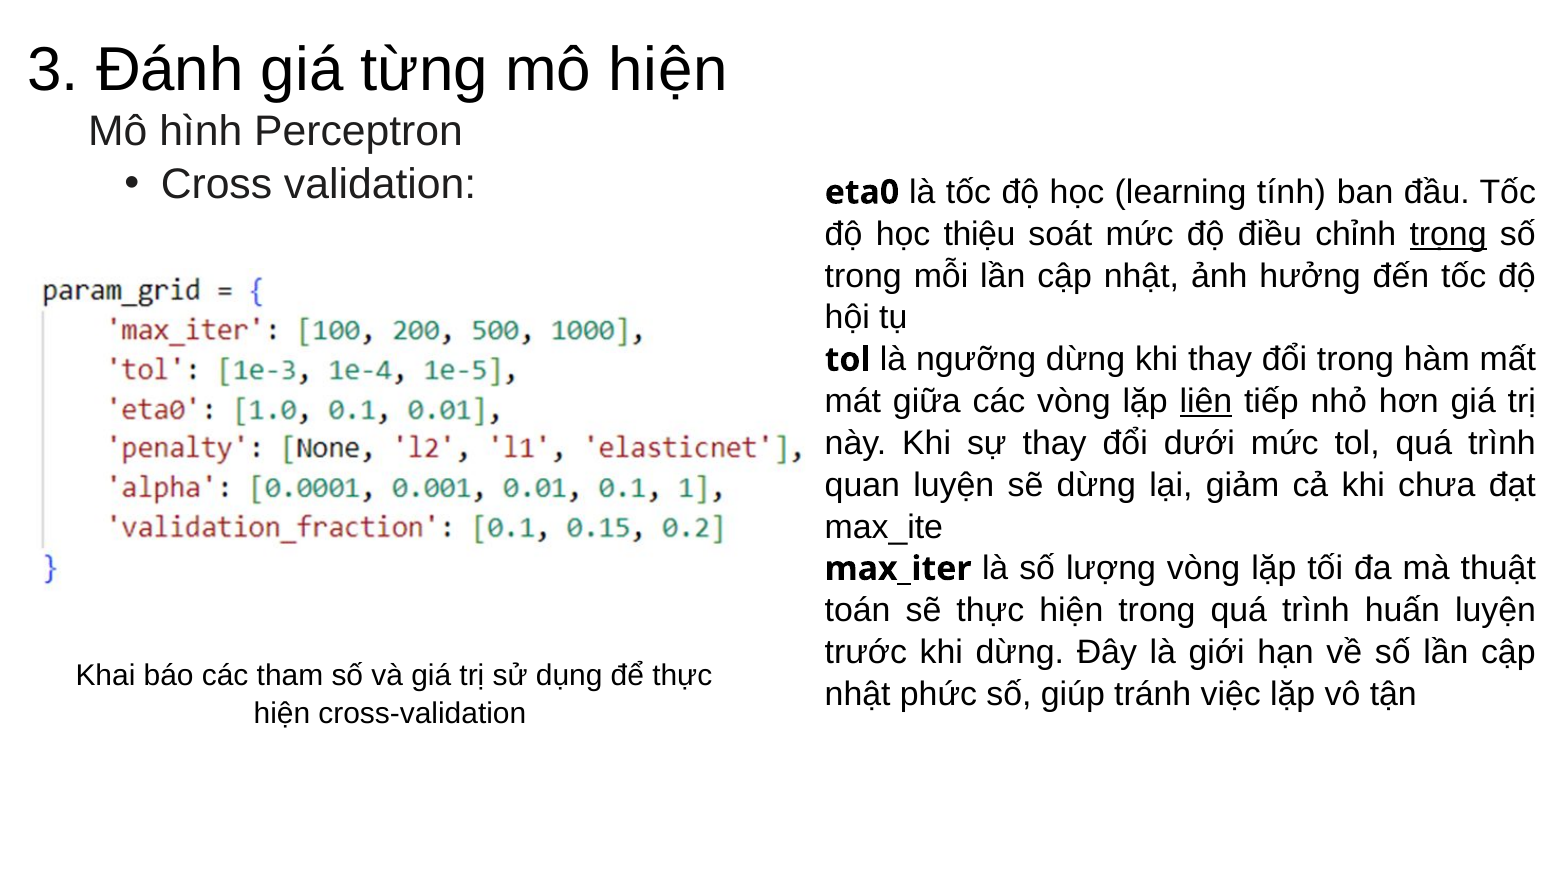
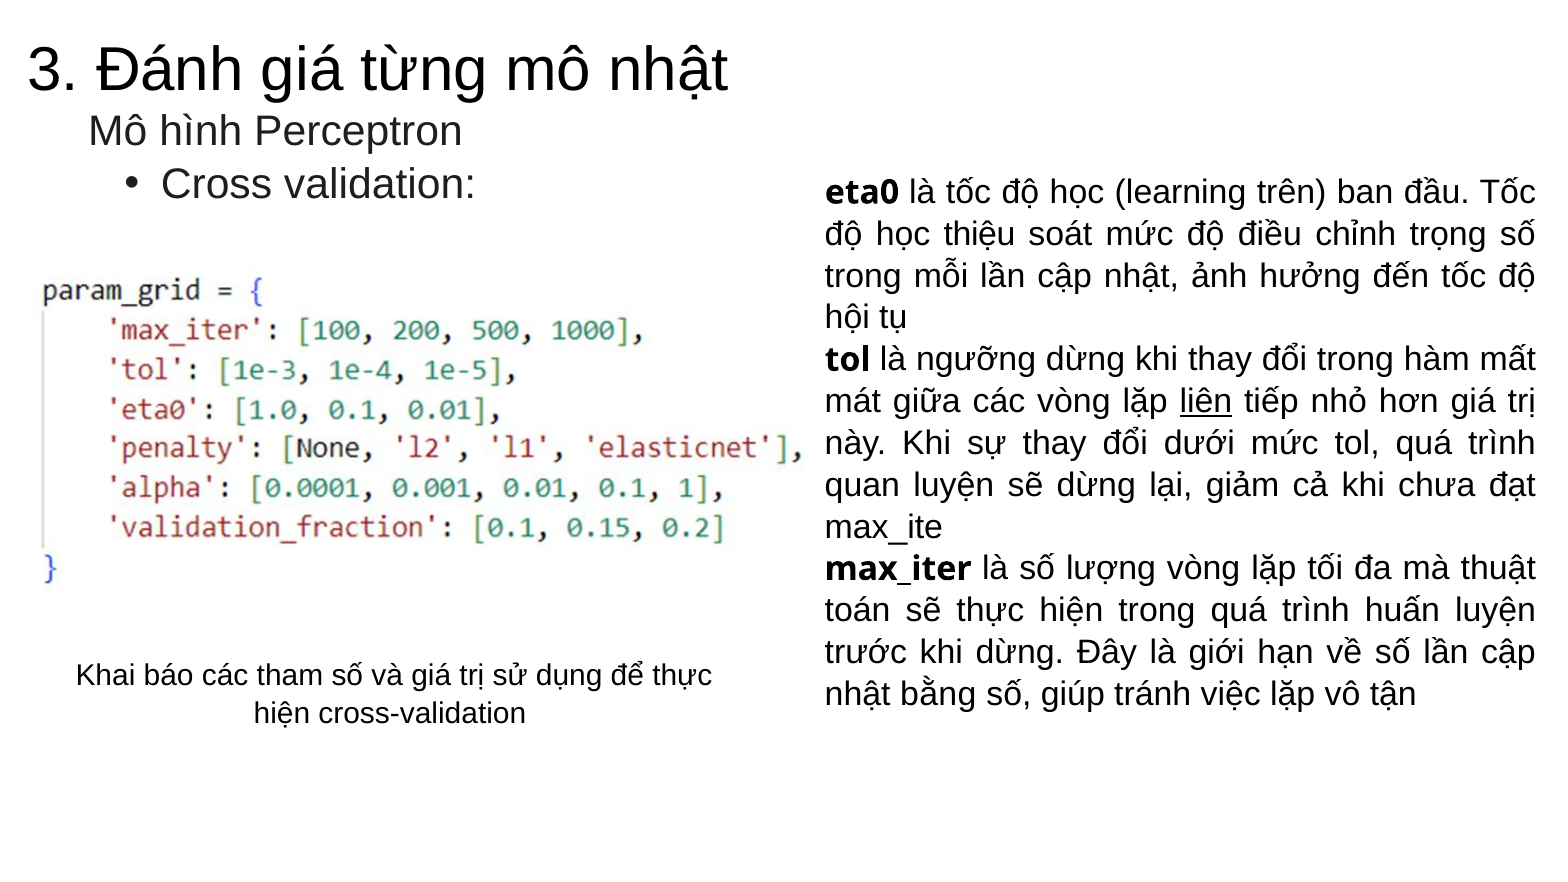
mô hiện: hiện -> nhật
tính: tính -> trên
trọng underline: present -> none
phức: phức -> bằng
